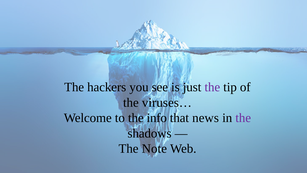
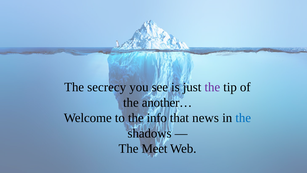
hackers: hackers -> secrecy
viruses…: viruses… -> another…
the at (243, 118) colour: purple -> blue
Note: Note -> Meet
